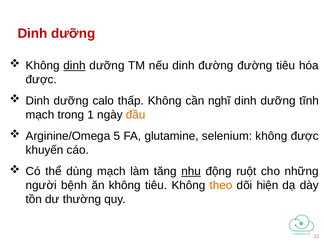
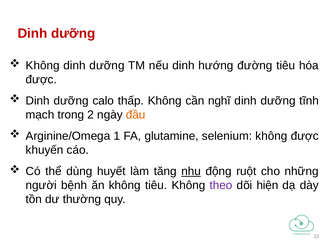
dinh at (75, 66) underline: present -> none
dinh đường: đường -> hướng
1: 1 -> 2
5: 5 -> 1
dùng mạch: mạch -> huyết
theo colour: orange -> purple
